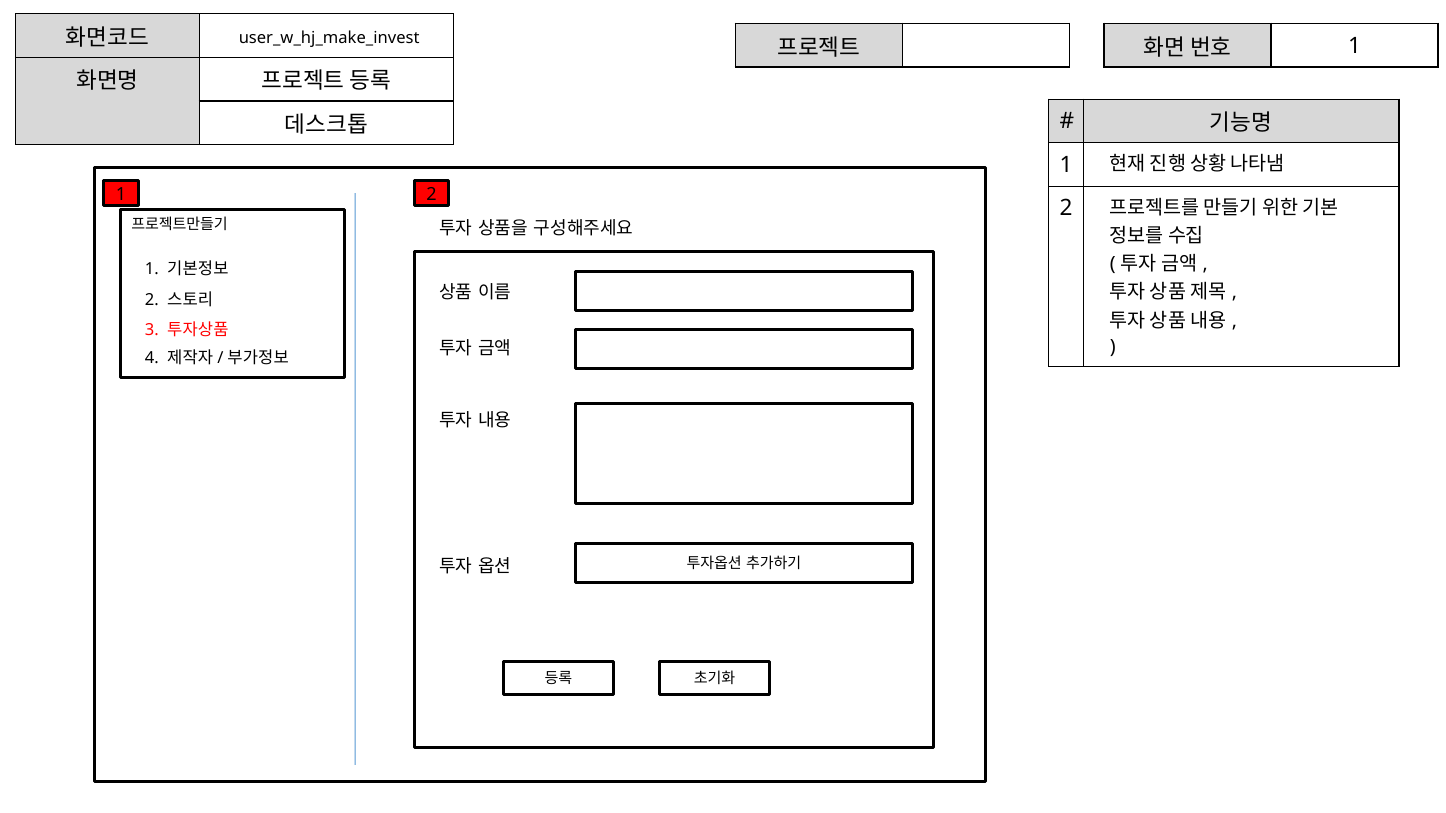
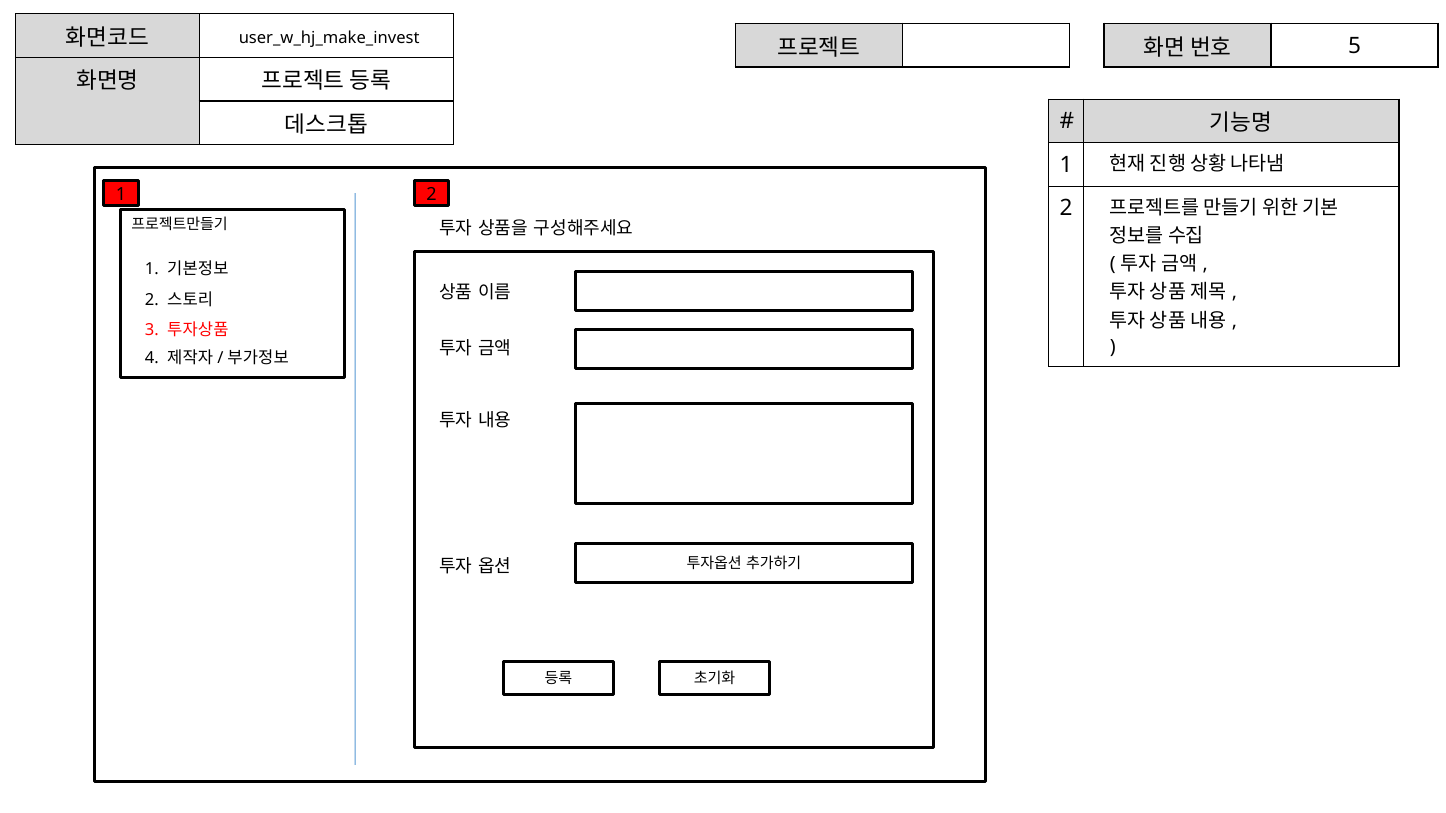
1 at (1355, 46): 1 -> 5
